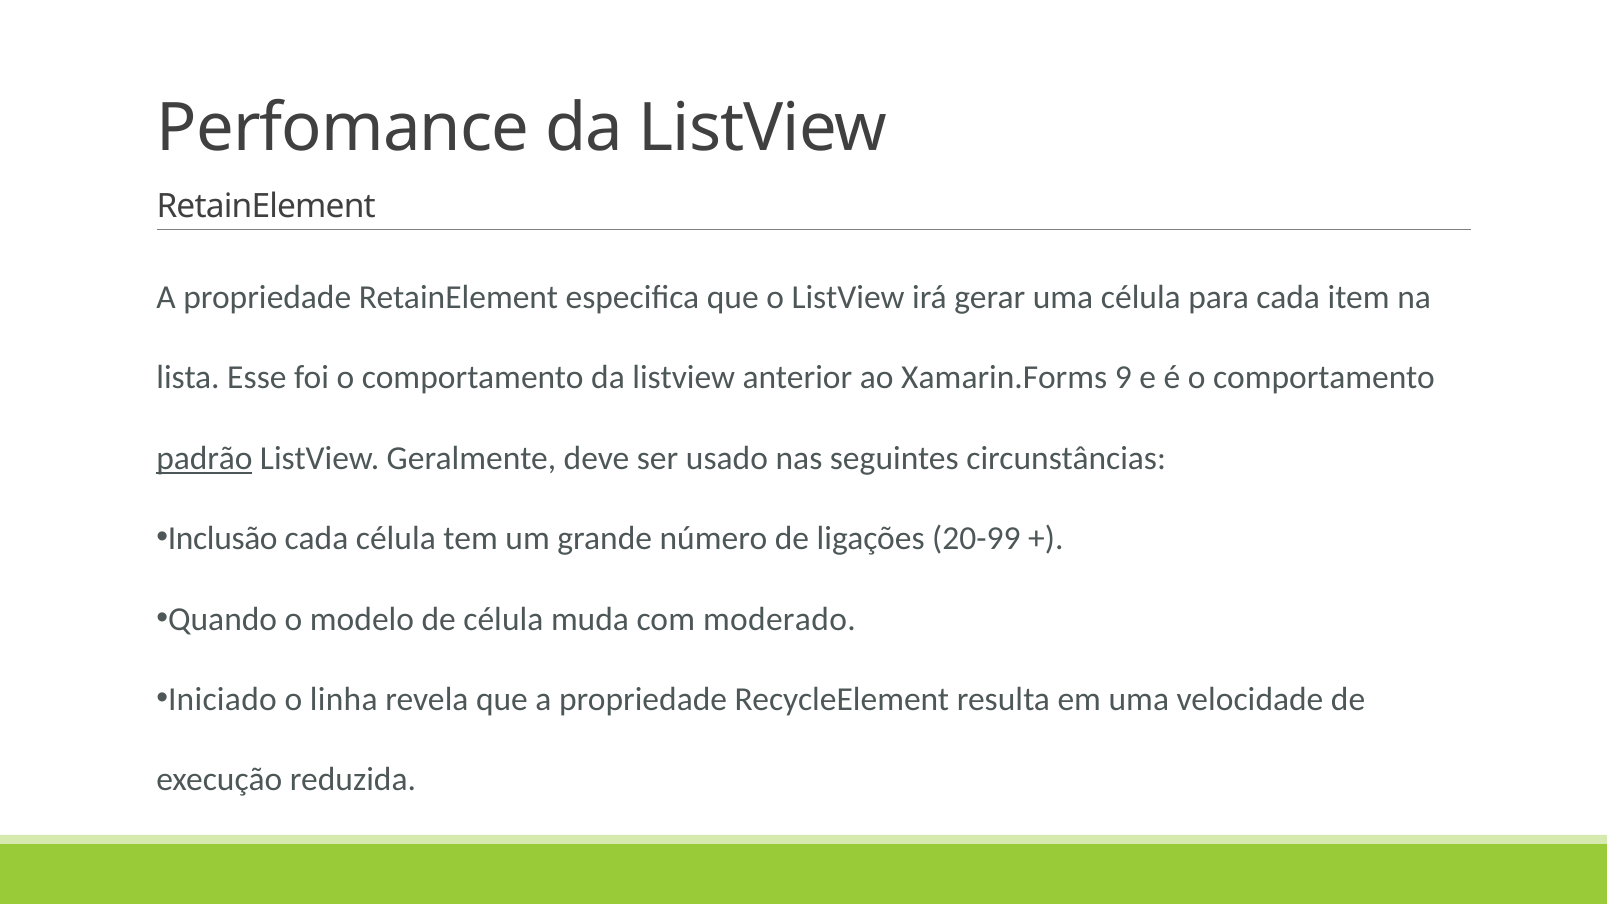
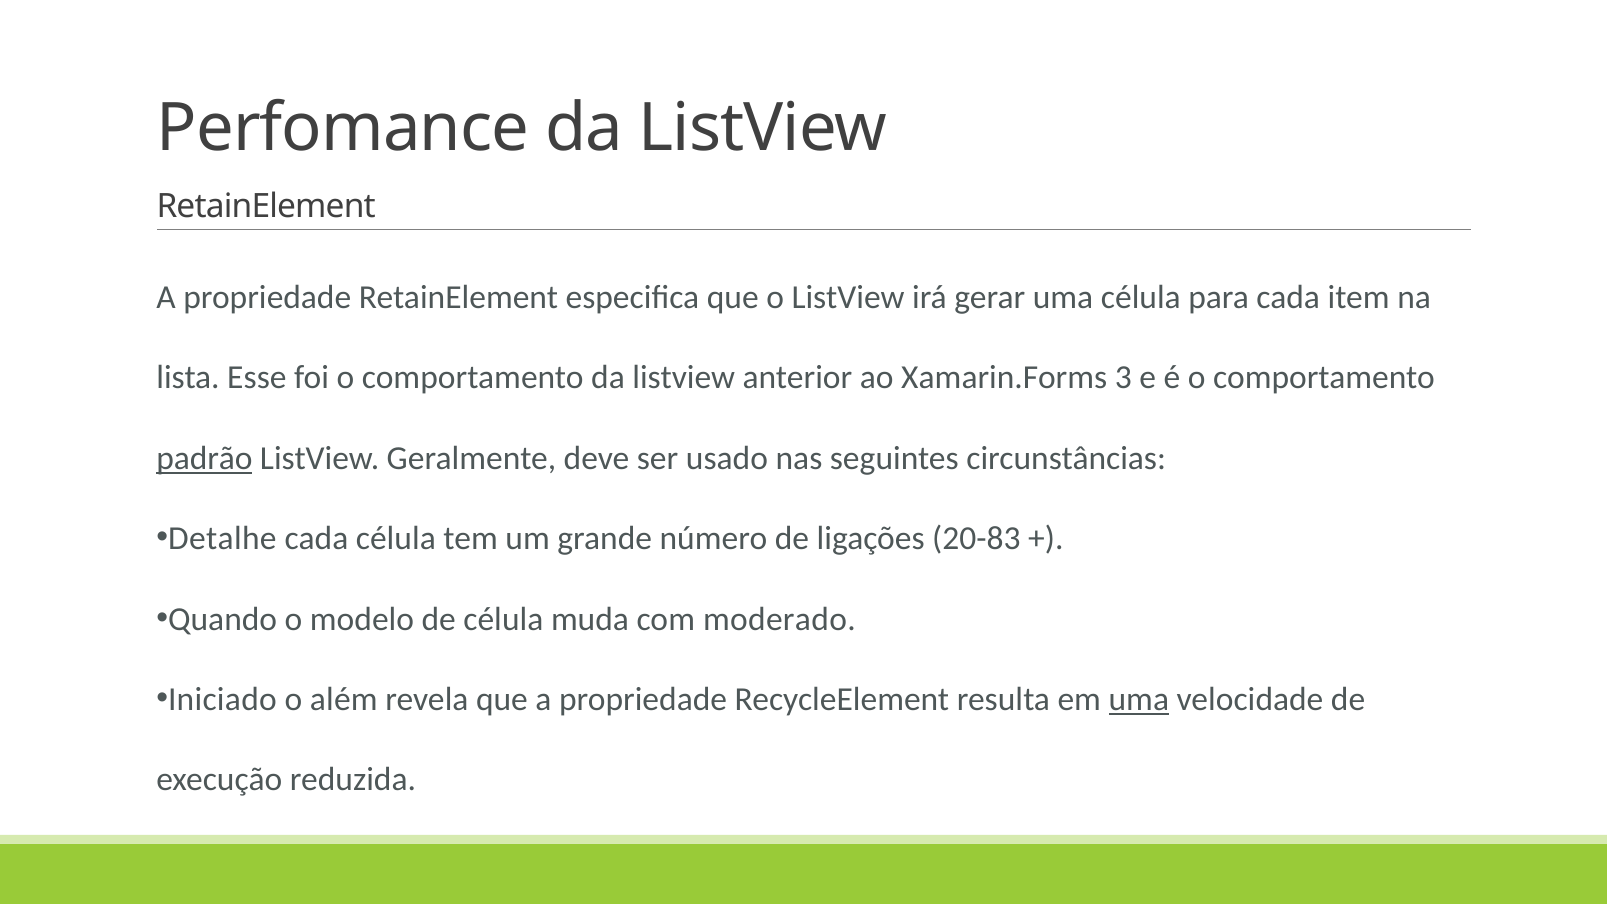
9: 9 -> 3
Inclusão: Inclusão -> Detalhe
20-99: 20-99 -> 20-83
linha: linha -> além
uma at (1139, 699) underline: none -> present
